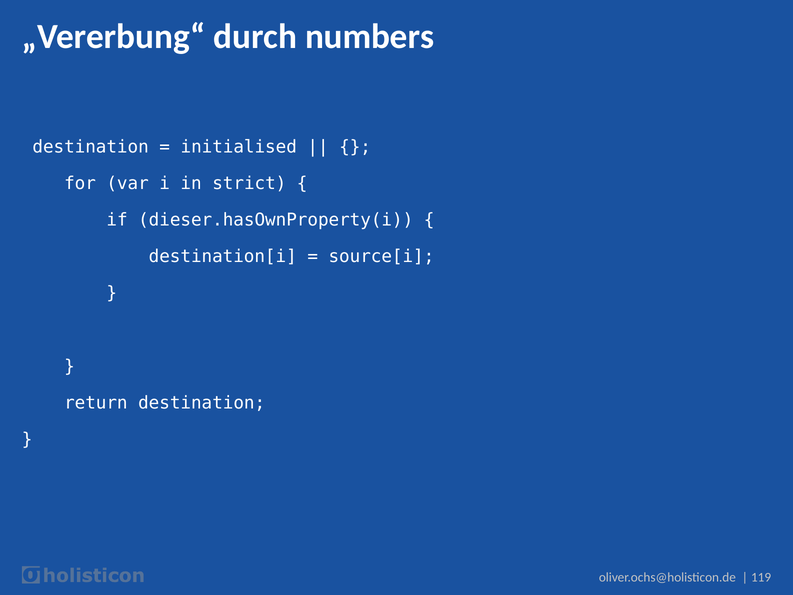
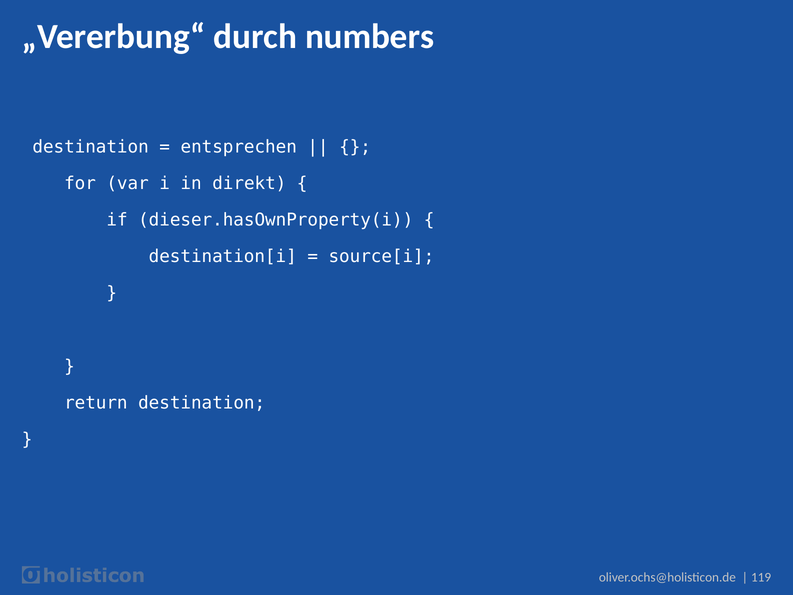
initialised: initialised -> entsprechen
strict: strict -> direkt
